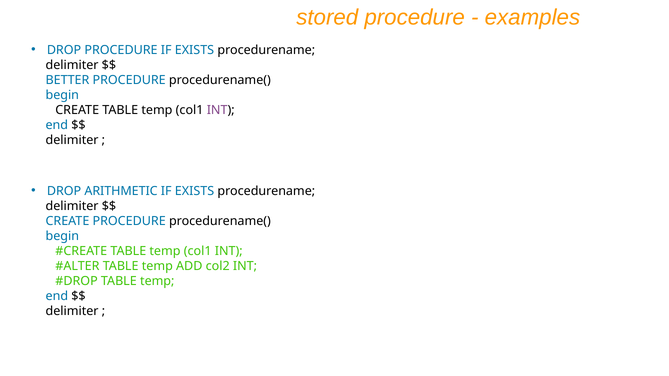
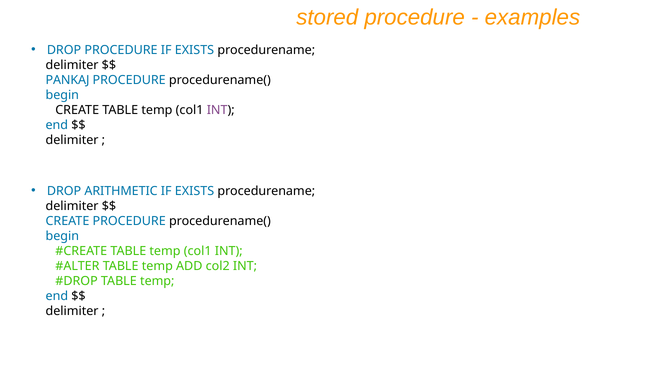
BETTER: BETTER -> PANKAJ
